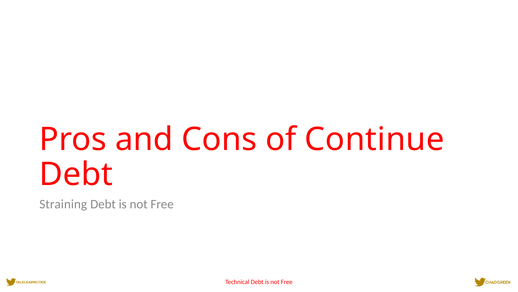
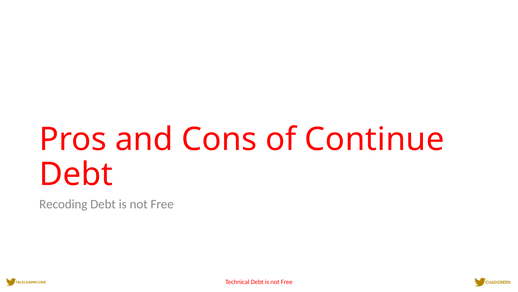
Straining: Straining -> Recoding
